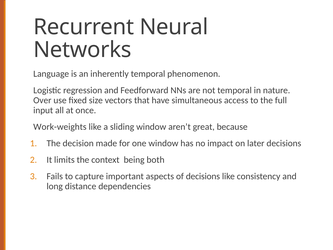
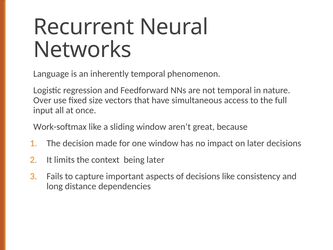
Work-weights: Work-weights -> Work-softmax
being both: both -> later
